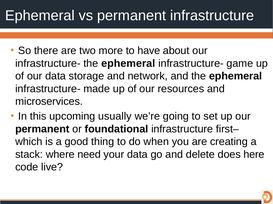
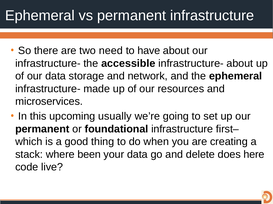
more: more -> need
infrastructure- the ephemeral: ephemeral -> accessible
infrastructure- game: game -> about
need: need -> been
